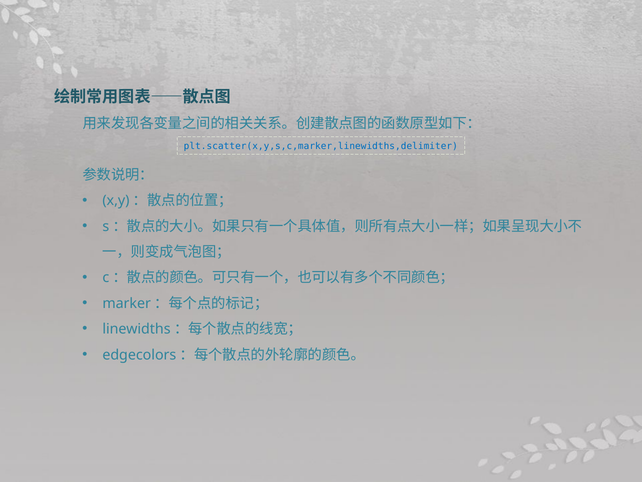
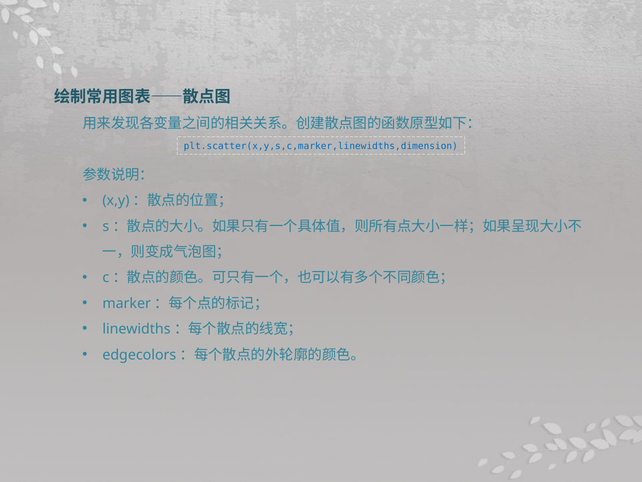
plt.scatter(x,y,s,c,marker,linewidths,delimiter: plt.scatter(x,y,s,c,marker,linewidths,delimiter -> plt.scatter(x,y,s,c,marker,linewidths,dimension
